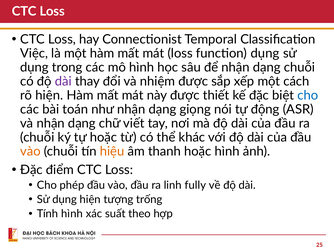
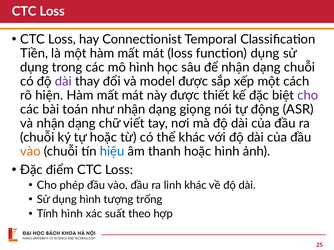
Việc: Việc -> Tiền
nhiệm: nhiệm -> model
cho at (308, 95) colour: blue -> purple
hiệu colour: orange -> blue
linh fully: fully -> khác
dụng hiện: hiện -> hình
